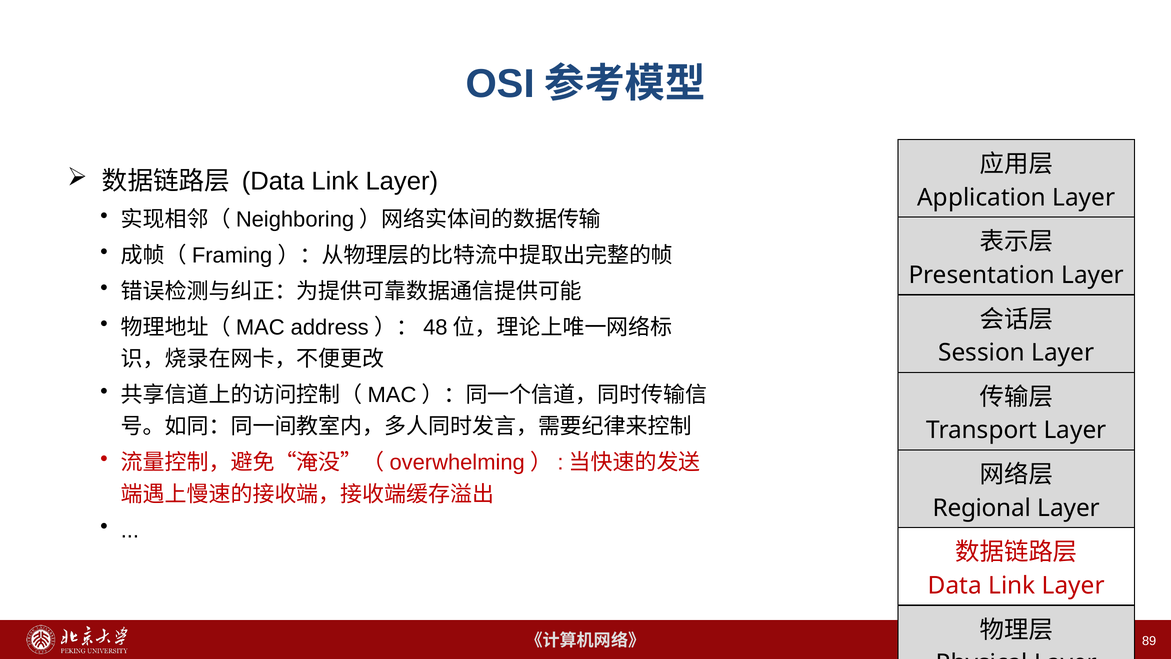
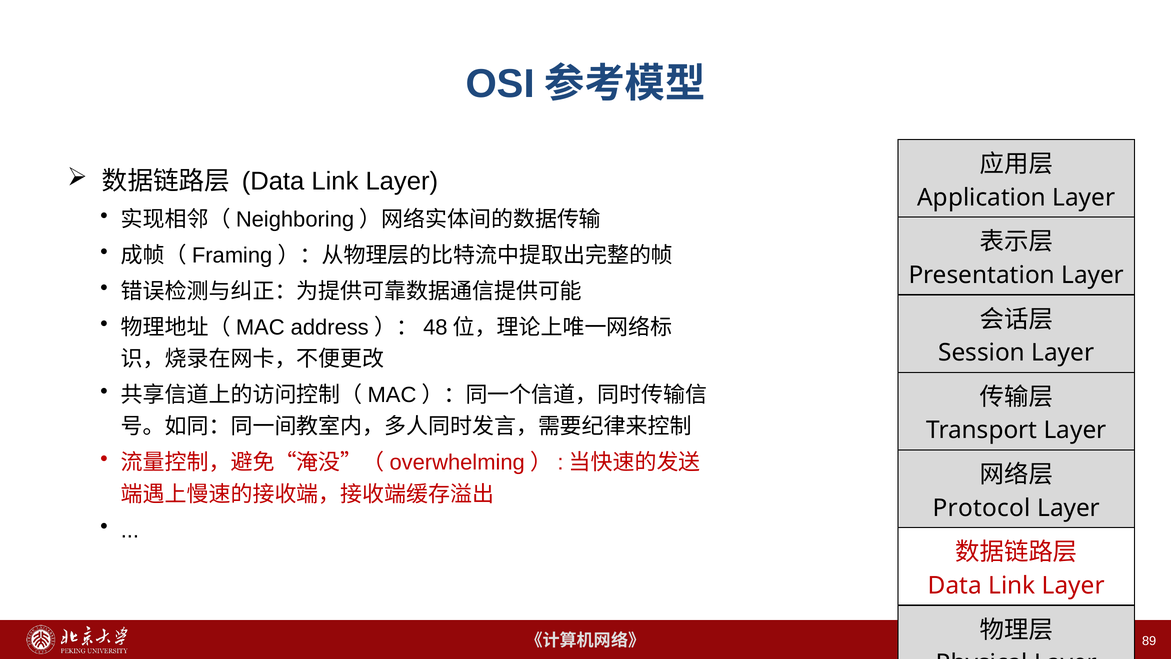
Regional: Regional -> Protocol
